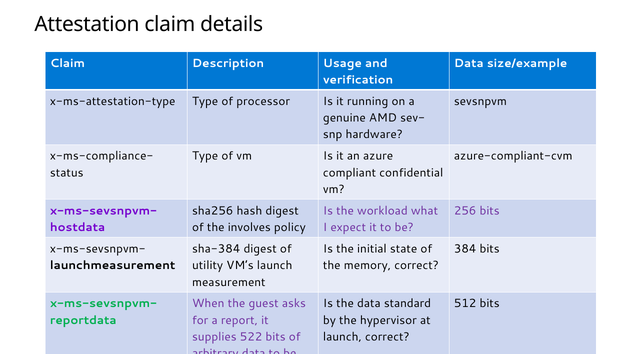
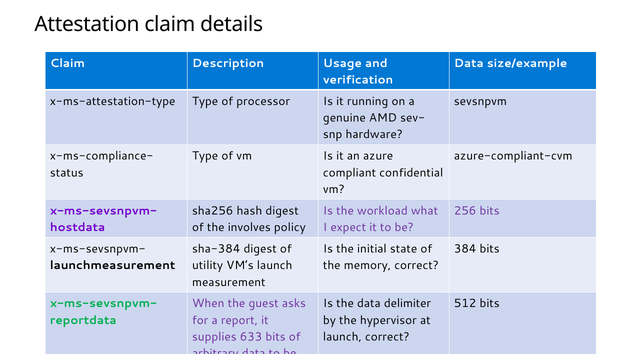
standard: standard -> delimiter
522: 522 -> 633
